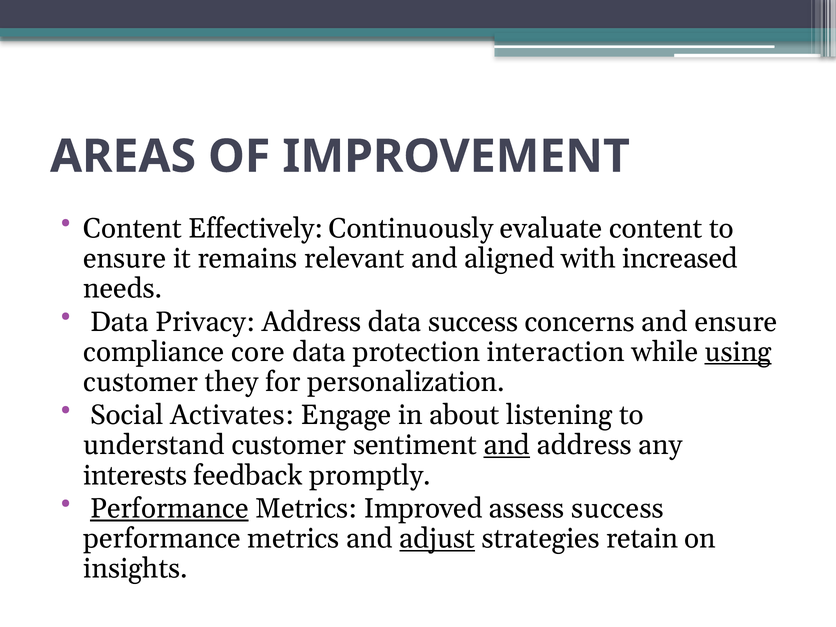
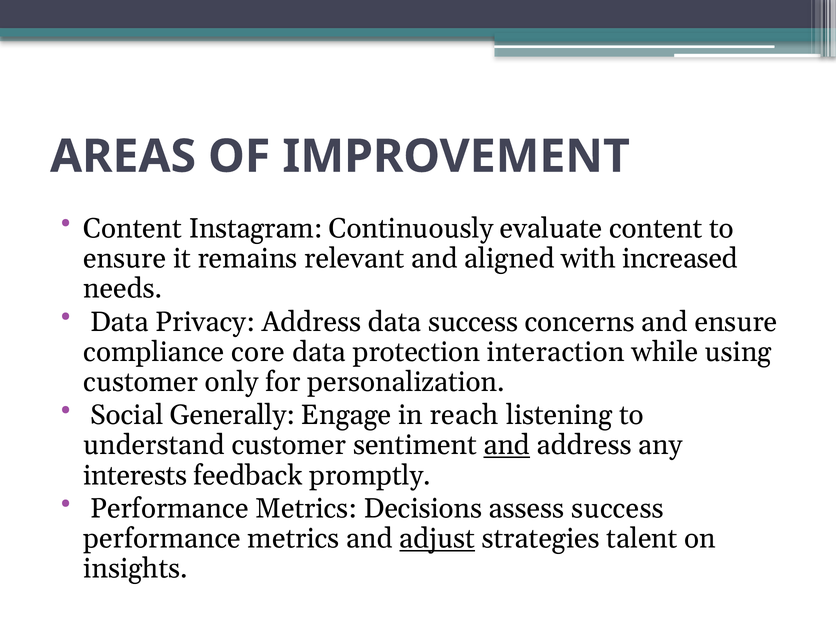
Effectively: Effectively -> Instagram
using underline: present -> none
they: they -> only
Activates: Activates -> Generally
about: about -> reach
Performance at (169, 509) underline: present -> none
Improved: Improved -> Decisions
retain: retain -> talent
